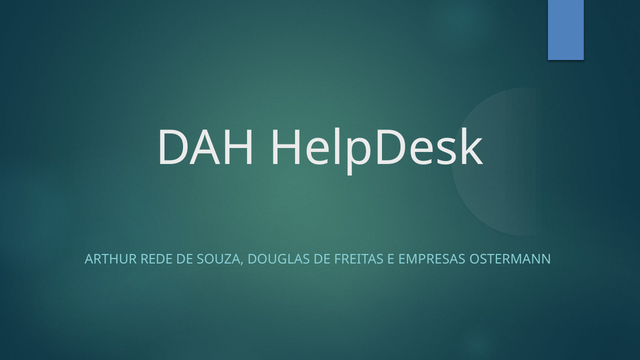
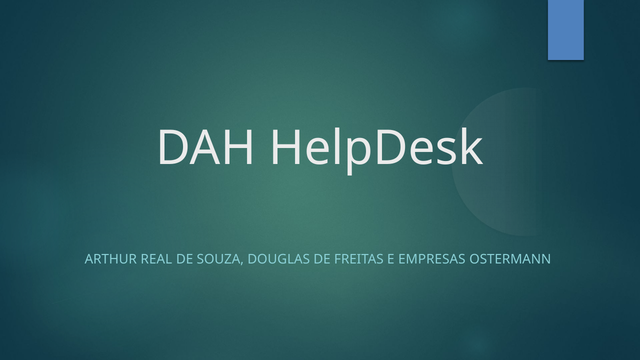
REDE: REDE -> REAL
